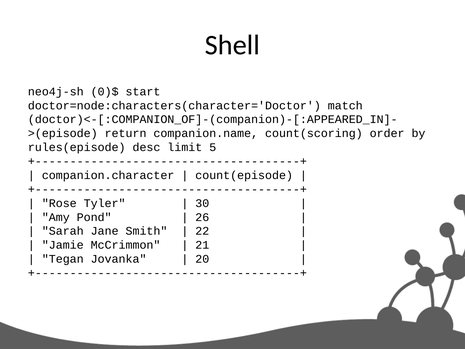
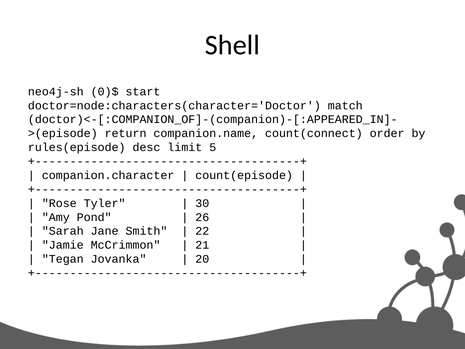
count(scoring: count(scoring -> count(connect
